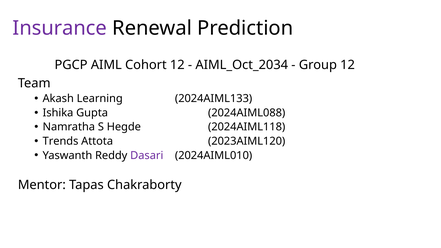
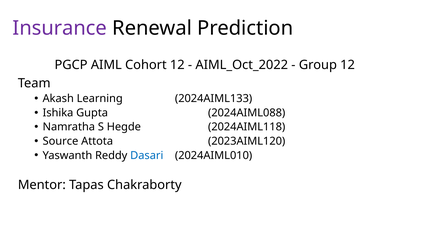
AIML_Oct_2034: AIML_Oct_2034 -> AIML_Oct_2022
Trends: Trends -> Source
Dasari colour: purple -> blue
